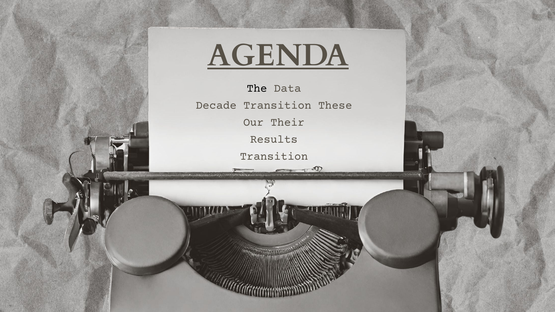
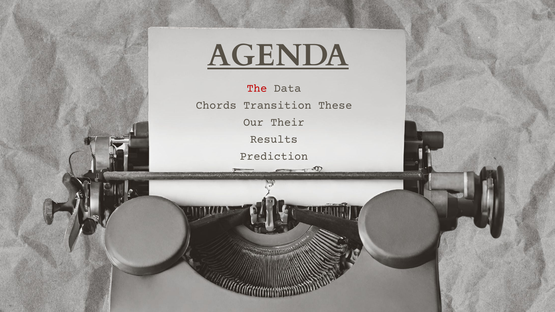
The colour: black -> red
Decade: Decade -> Chords
Transition at (274, 156): Transition -> Prediction
